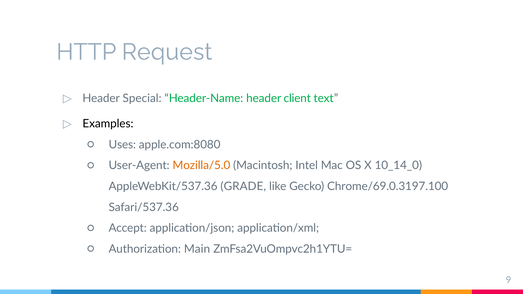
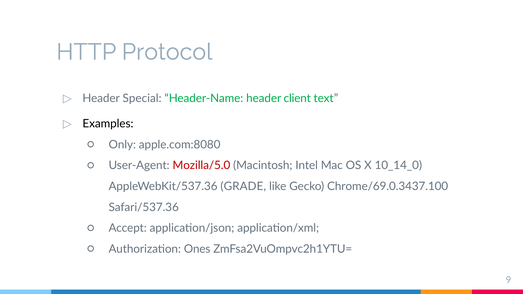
Request: Request -> Protocol
Uses: Uses -> Only
Mozilla/5.0 colour: orange -> red
Chrome/69.0.3197.100: Chrome/69.0.3197.100 -> Chrome/69.0.3437.100
Main: Main -> Ones
